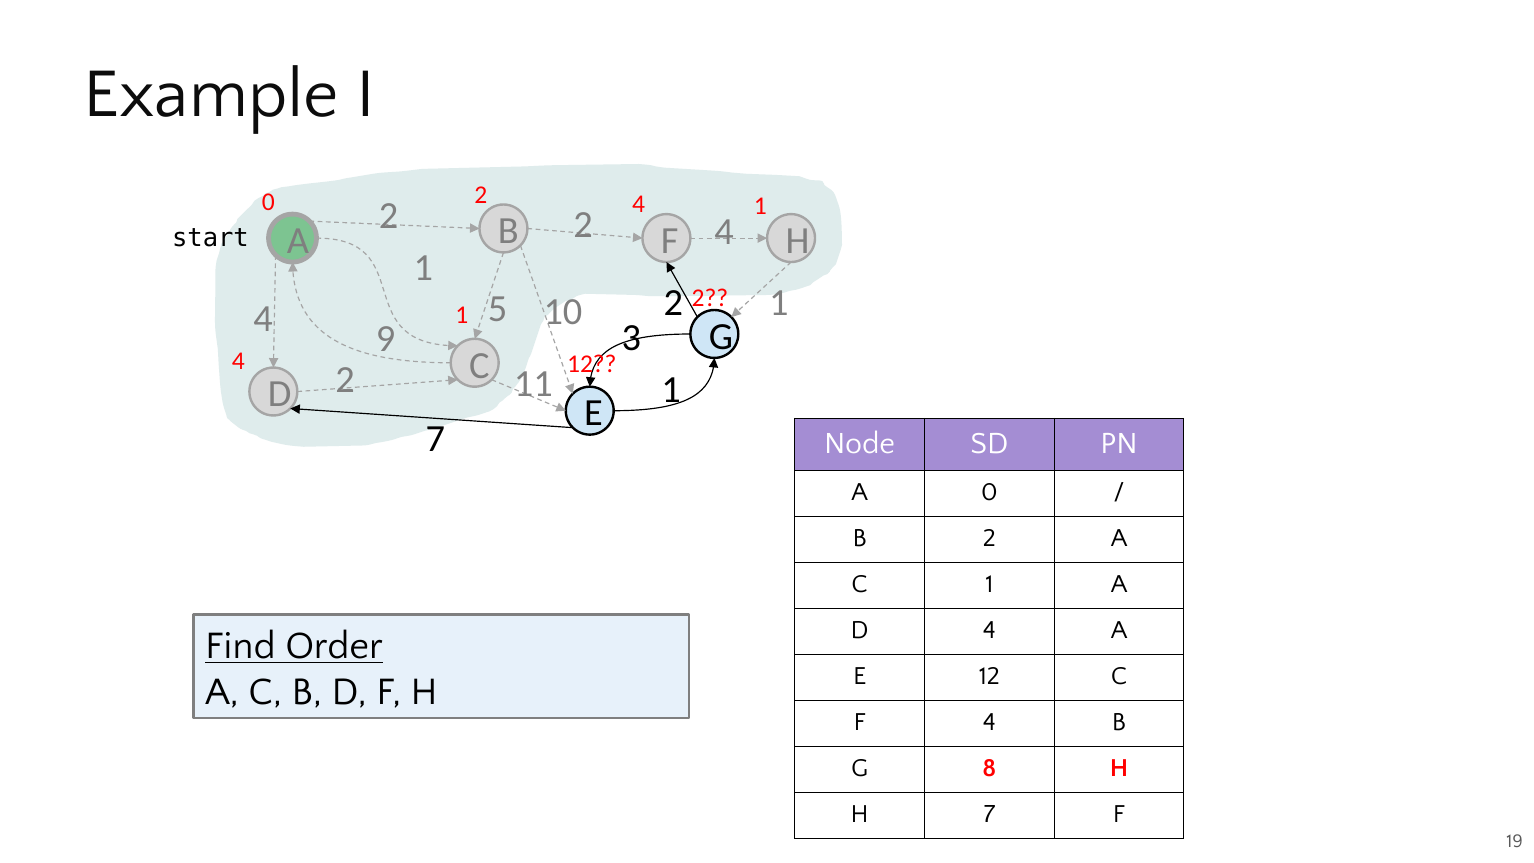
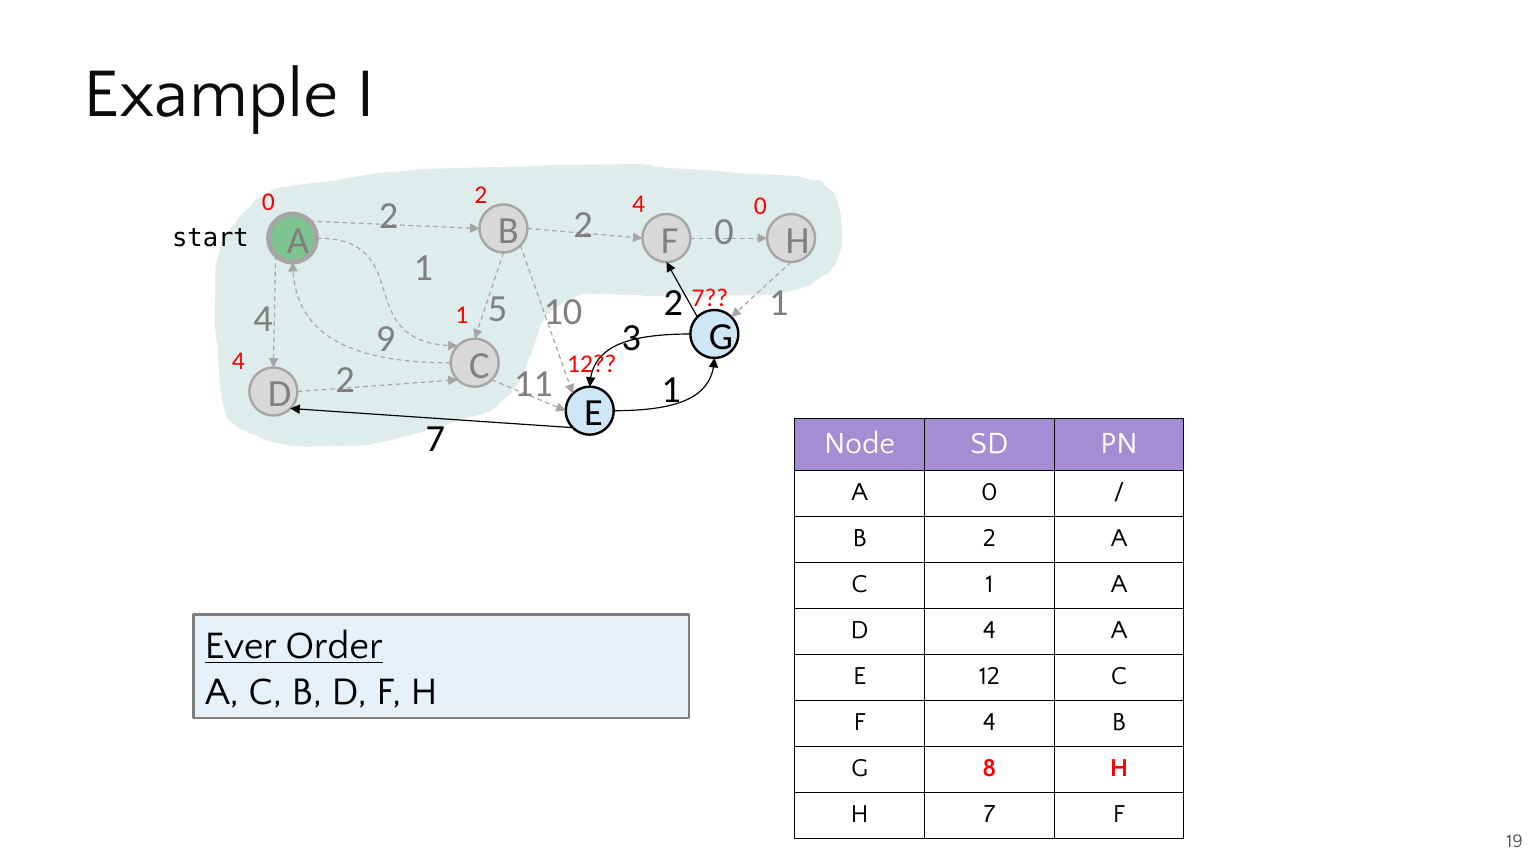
1 at (760, 206): 1 -> 0
2 2 4: 4 -> 0
2 at (710, 298): 2 -> 7
Find: Find -> Ever
